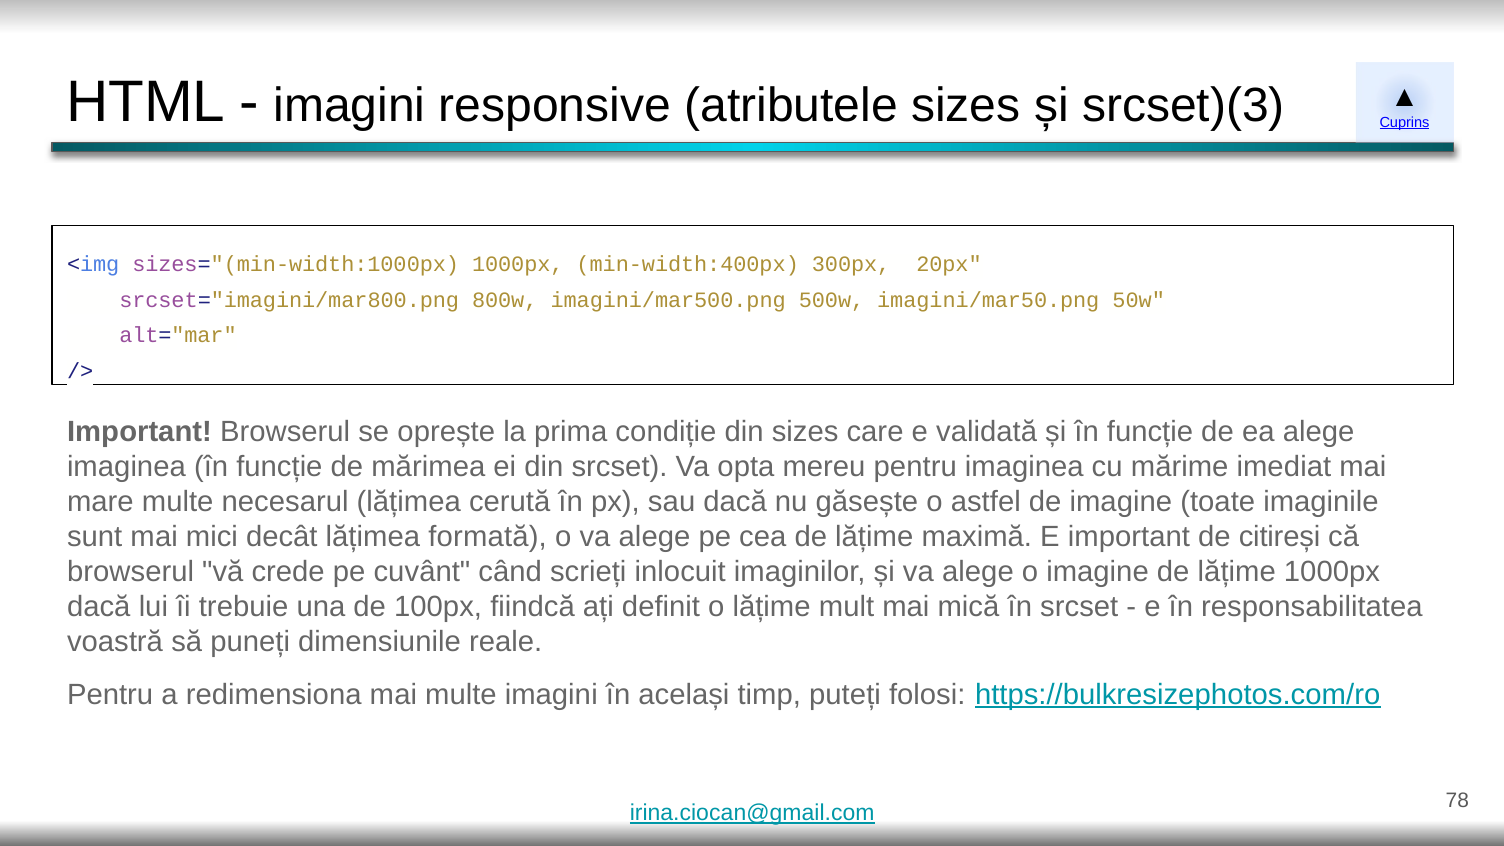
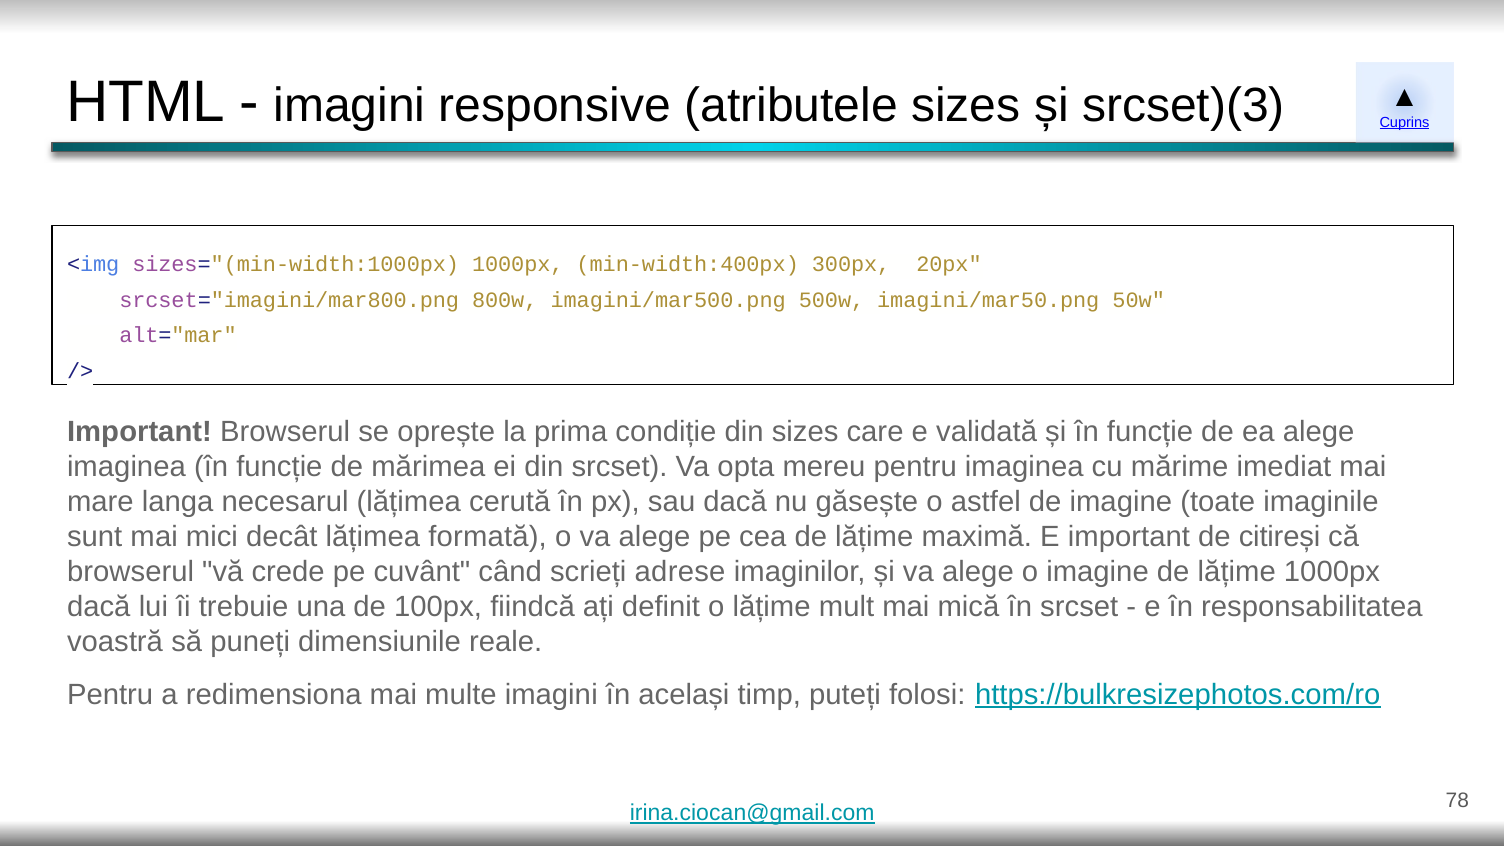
mare multe: multe -> langa
inlocuit: inlocuit -> adrese
